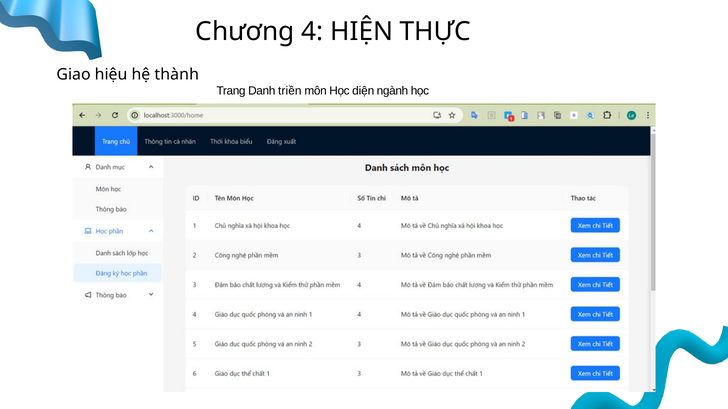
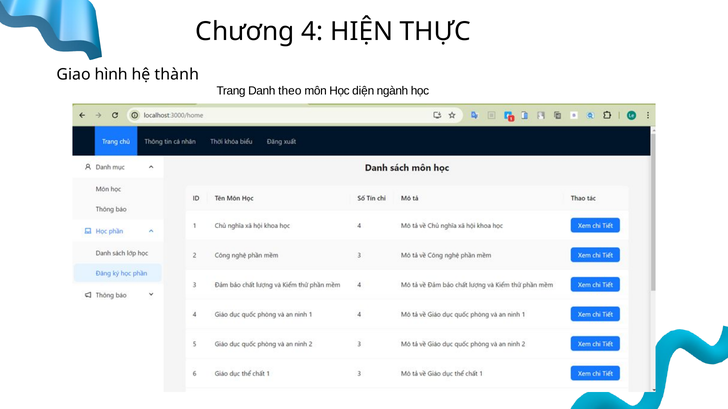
hiệu: hiệu -> hình
triền: triền -> theo
